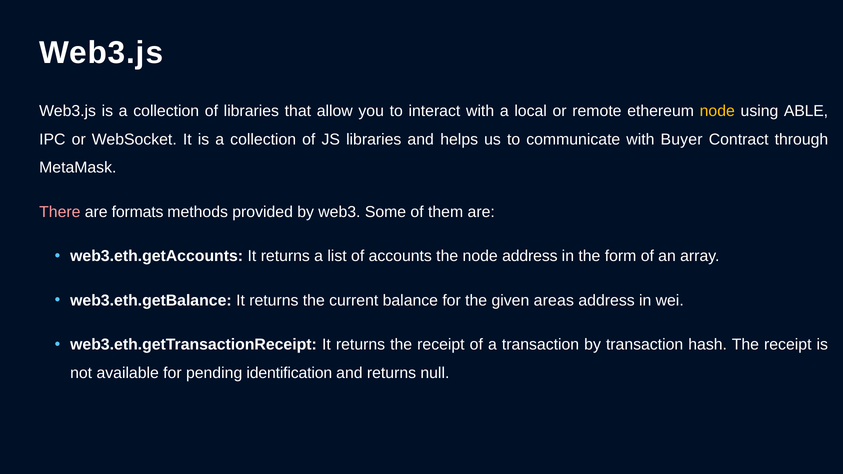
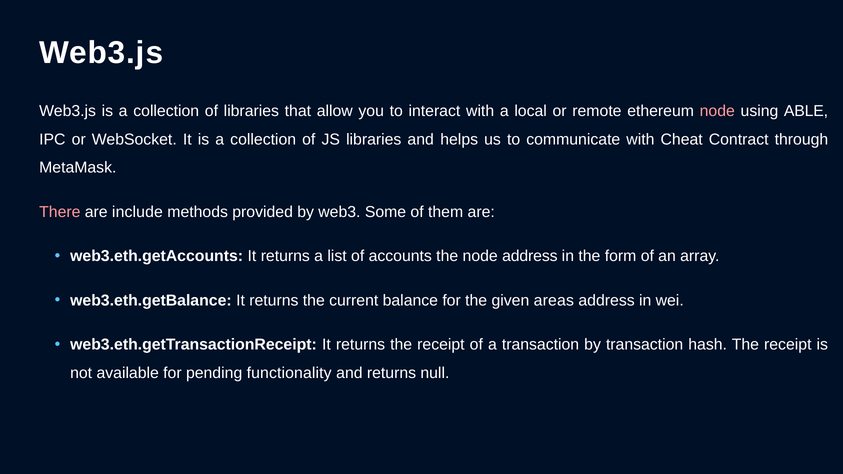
node at (717, 111) colour: yellow -> pink
Buyer: Buyer -> Cheat
formats: formats -> include
identification: identification -> functionality
